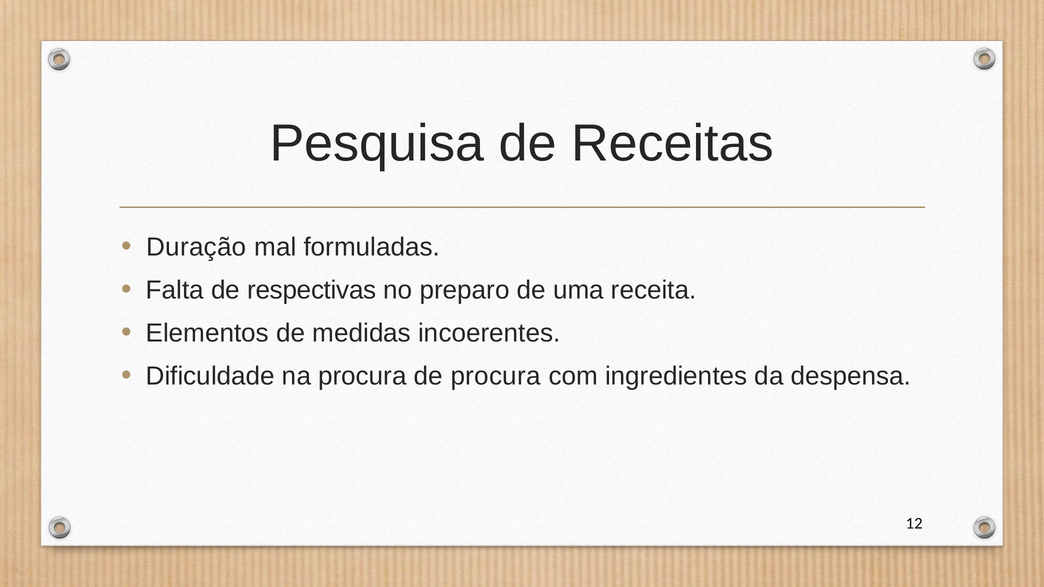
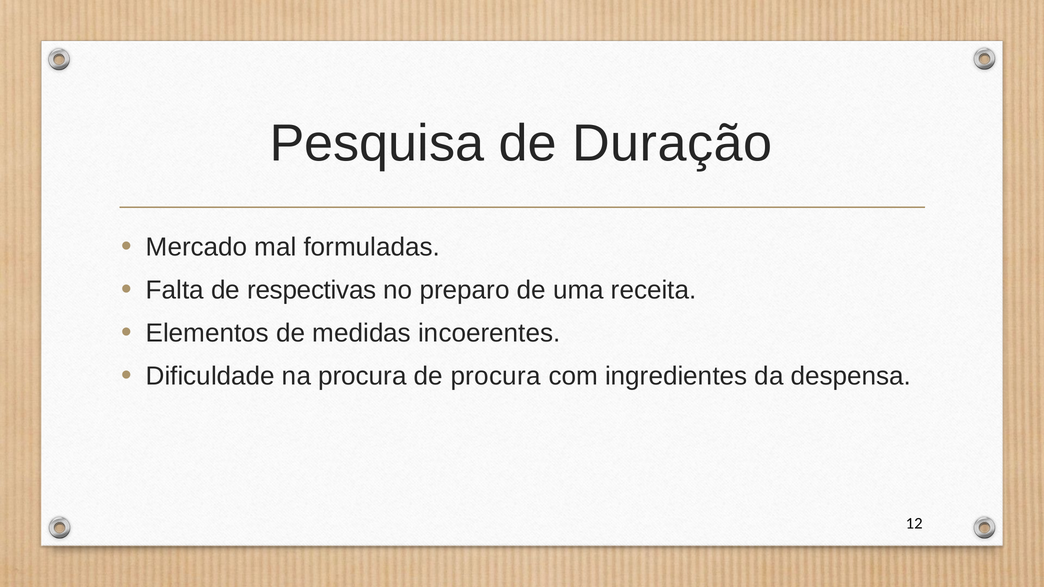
Receitas: Receitas -> Duração
Duração: Duração -> Mercado
